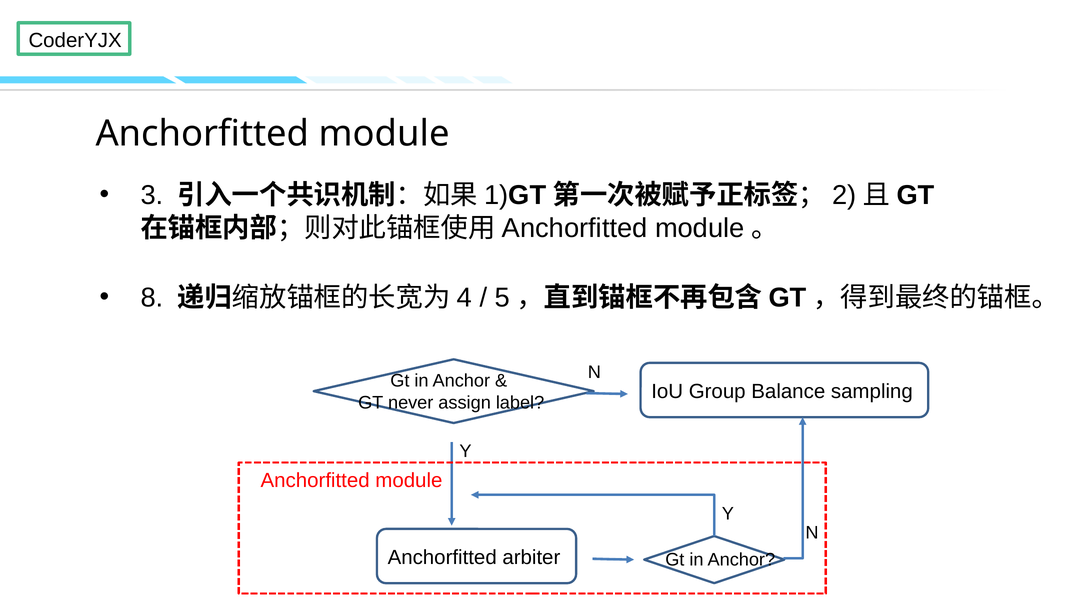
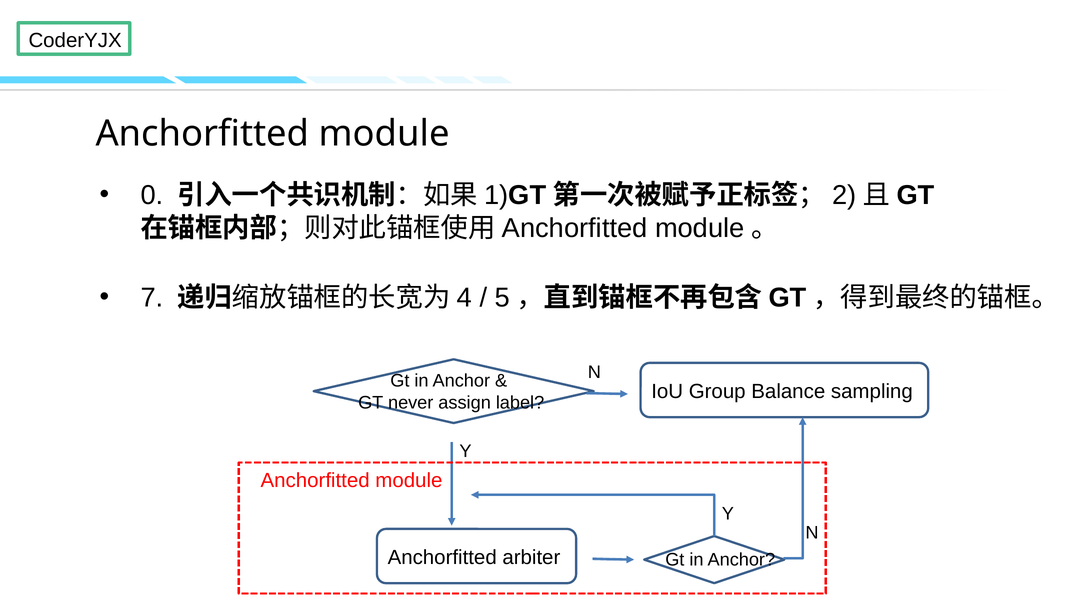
3: 3 -> 0
8: 8 -> 7
